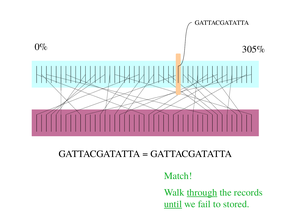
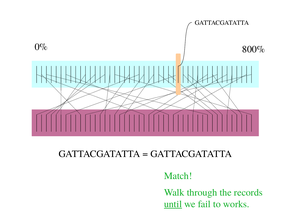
305%: 305% -> 800%
through underline: present -> none
stored: stored -> works
